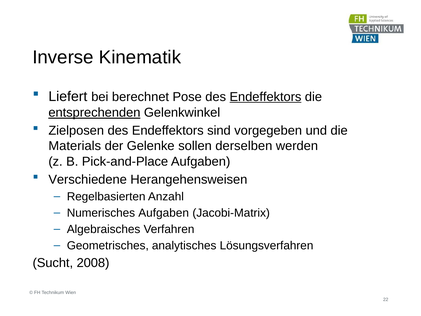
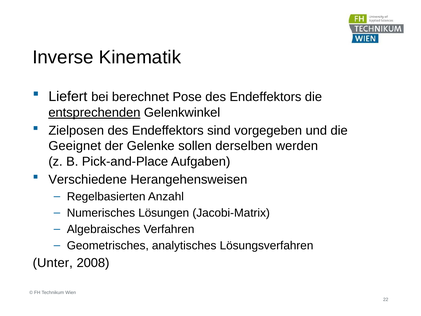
Endeffektors at (265, 97) underline: present -> none
Materials: Materials -> Geeignet
Numerisches Aufgaben: Aufgaben -> Lösungen
Sucht: Sucht -> Unter
